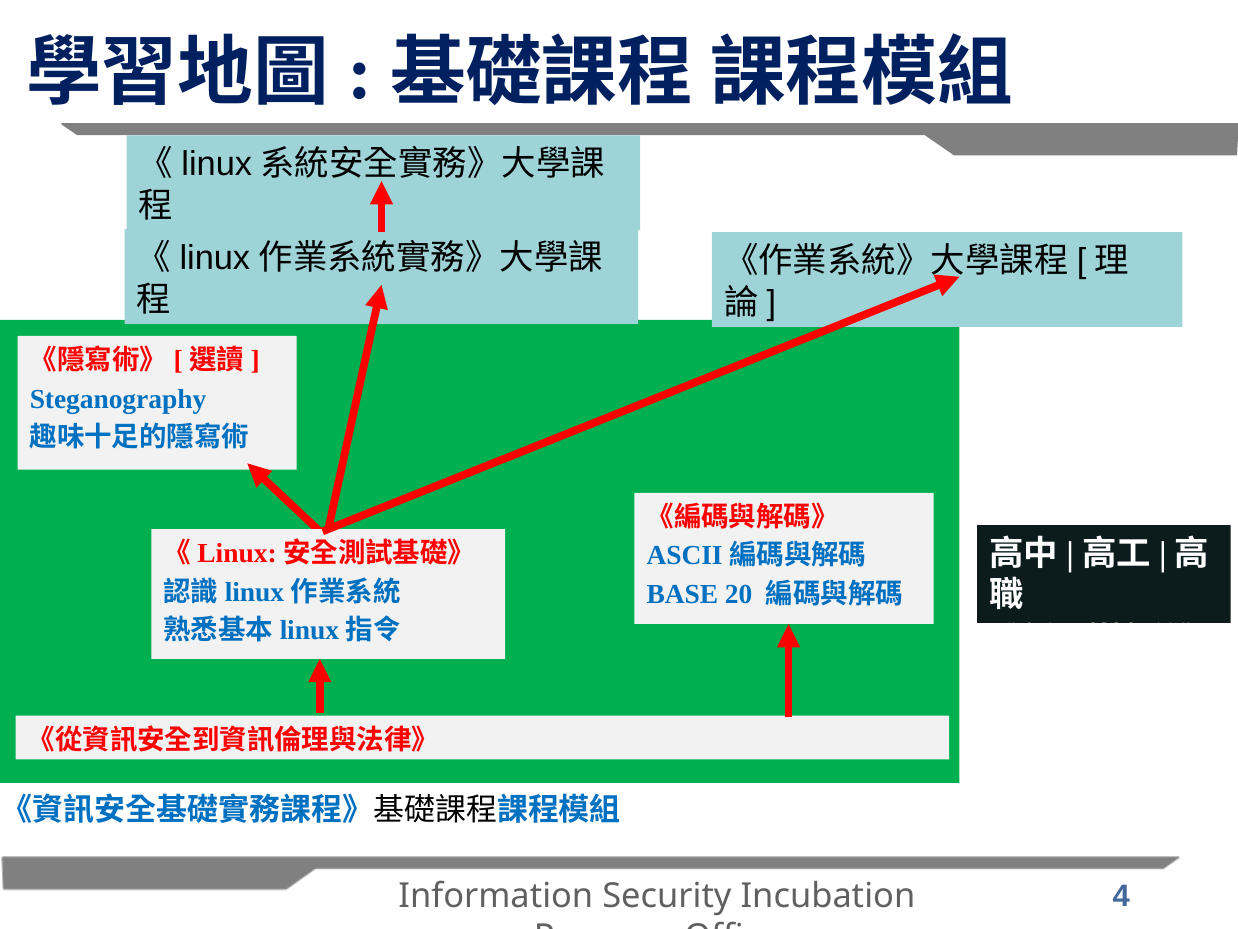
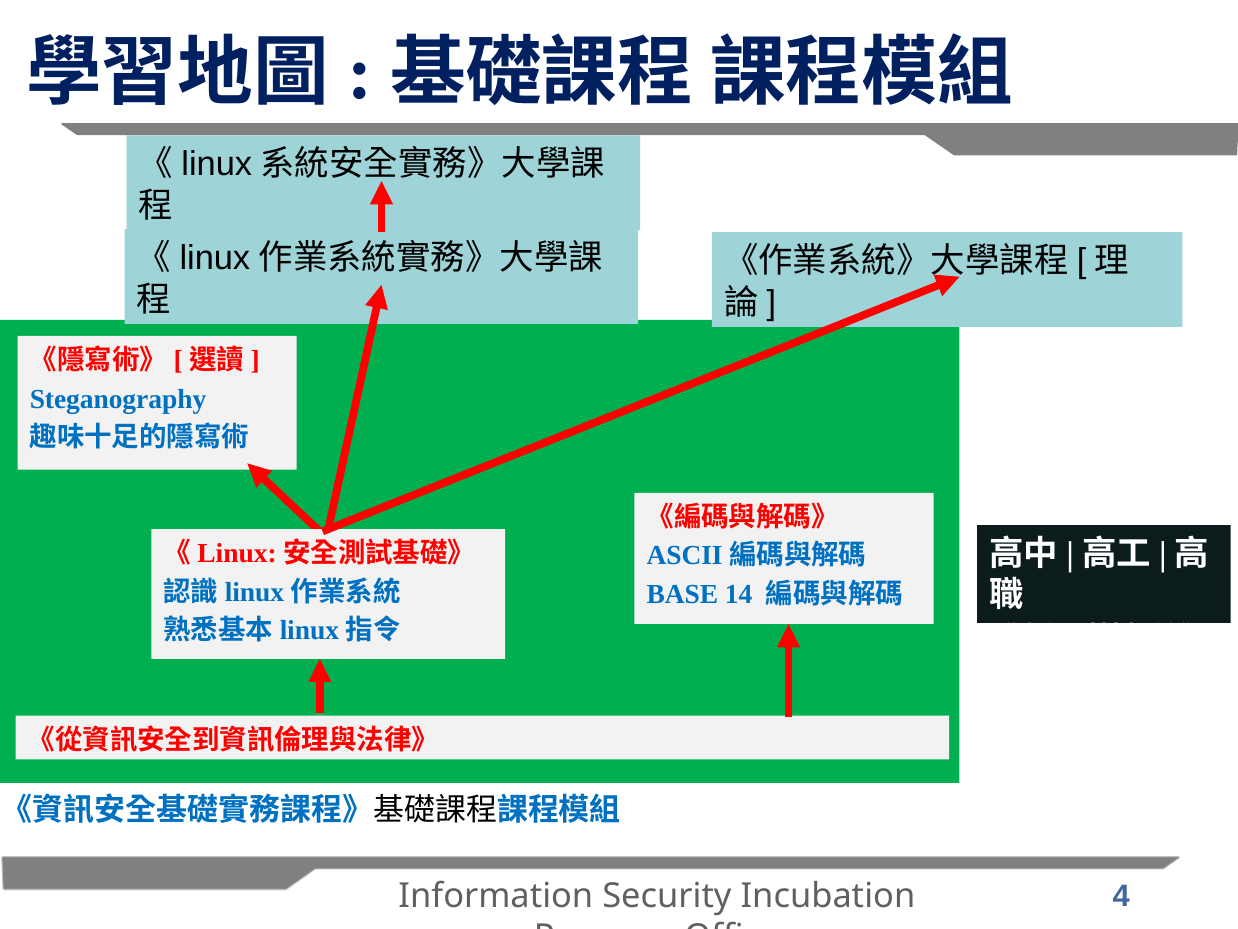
20: 20 -> 14
